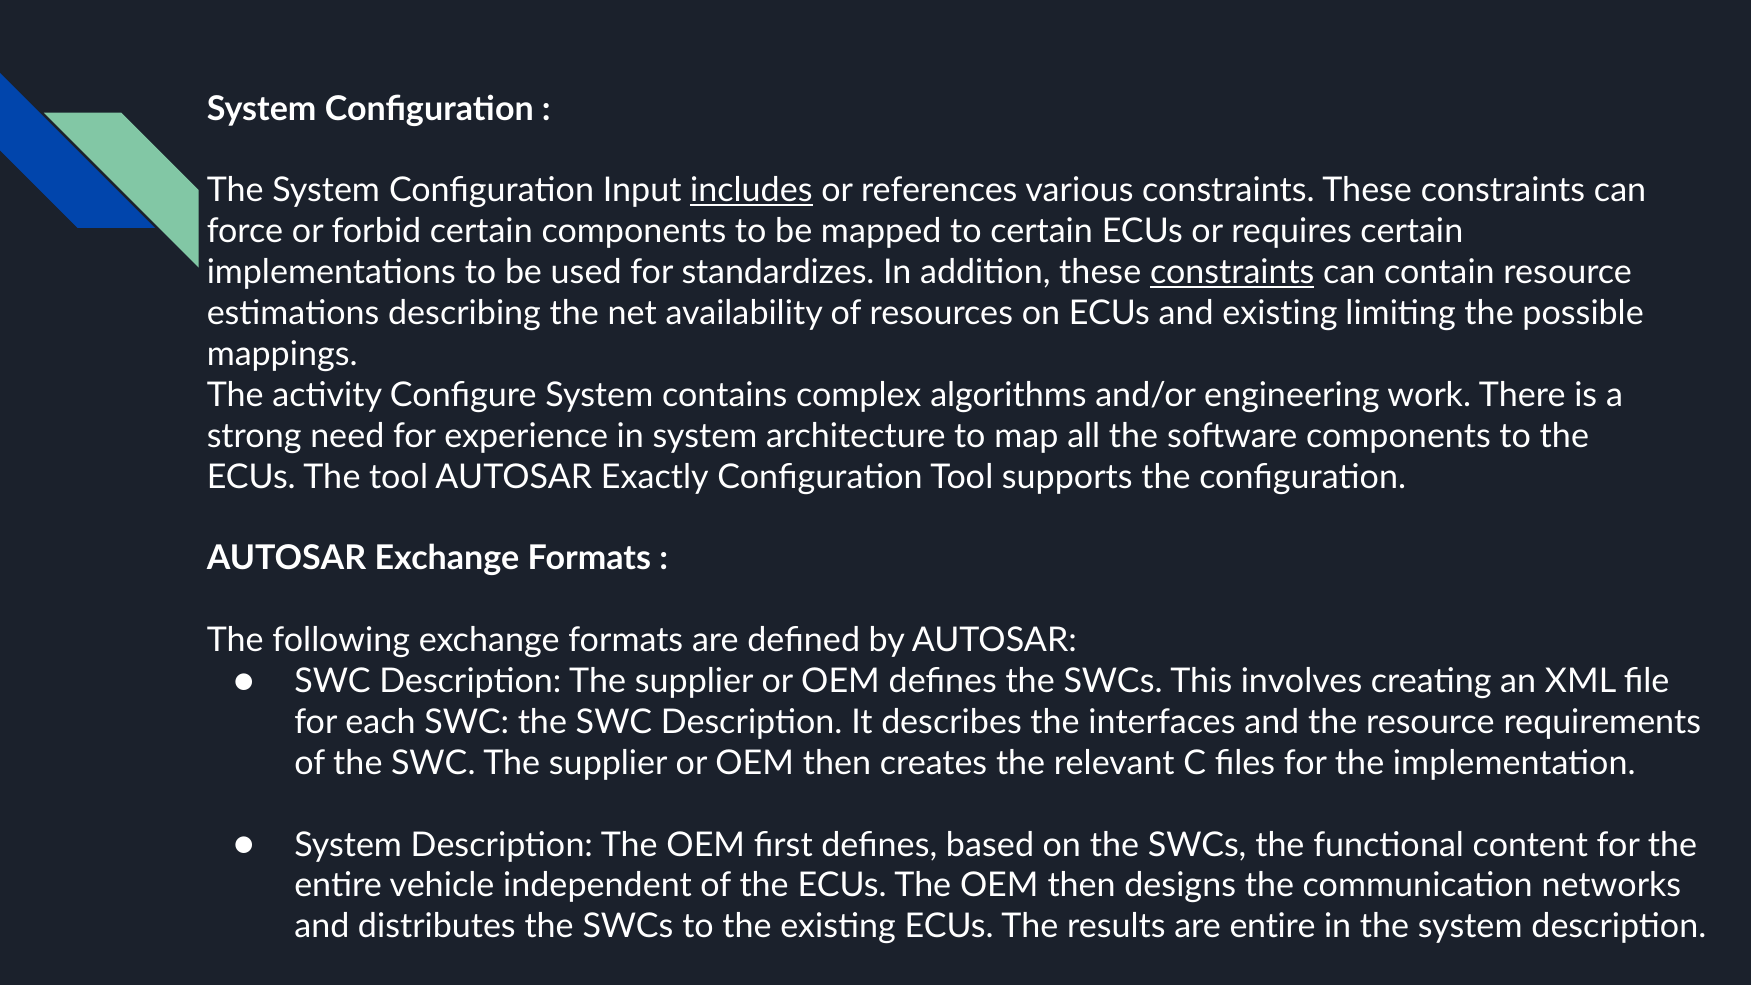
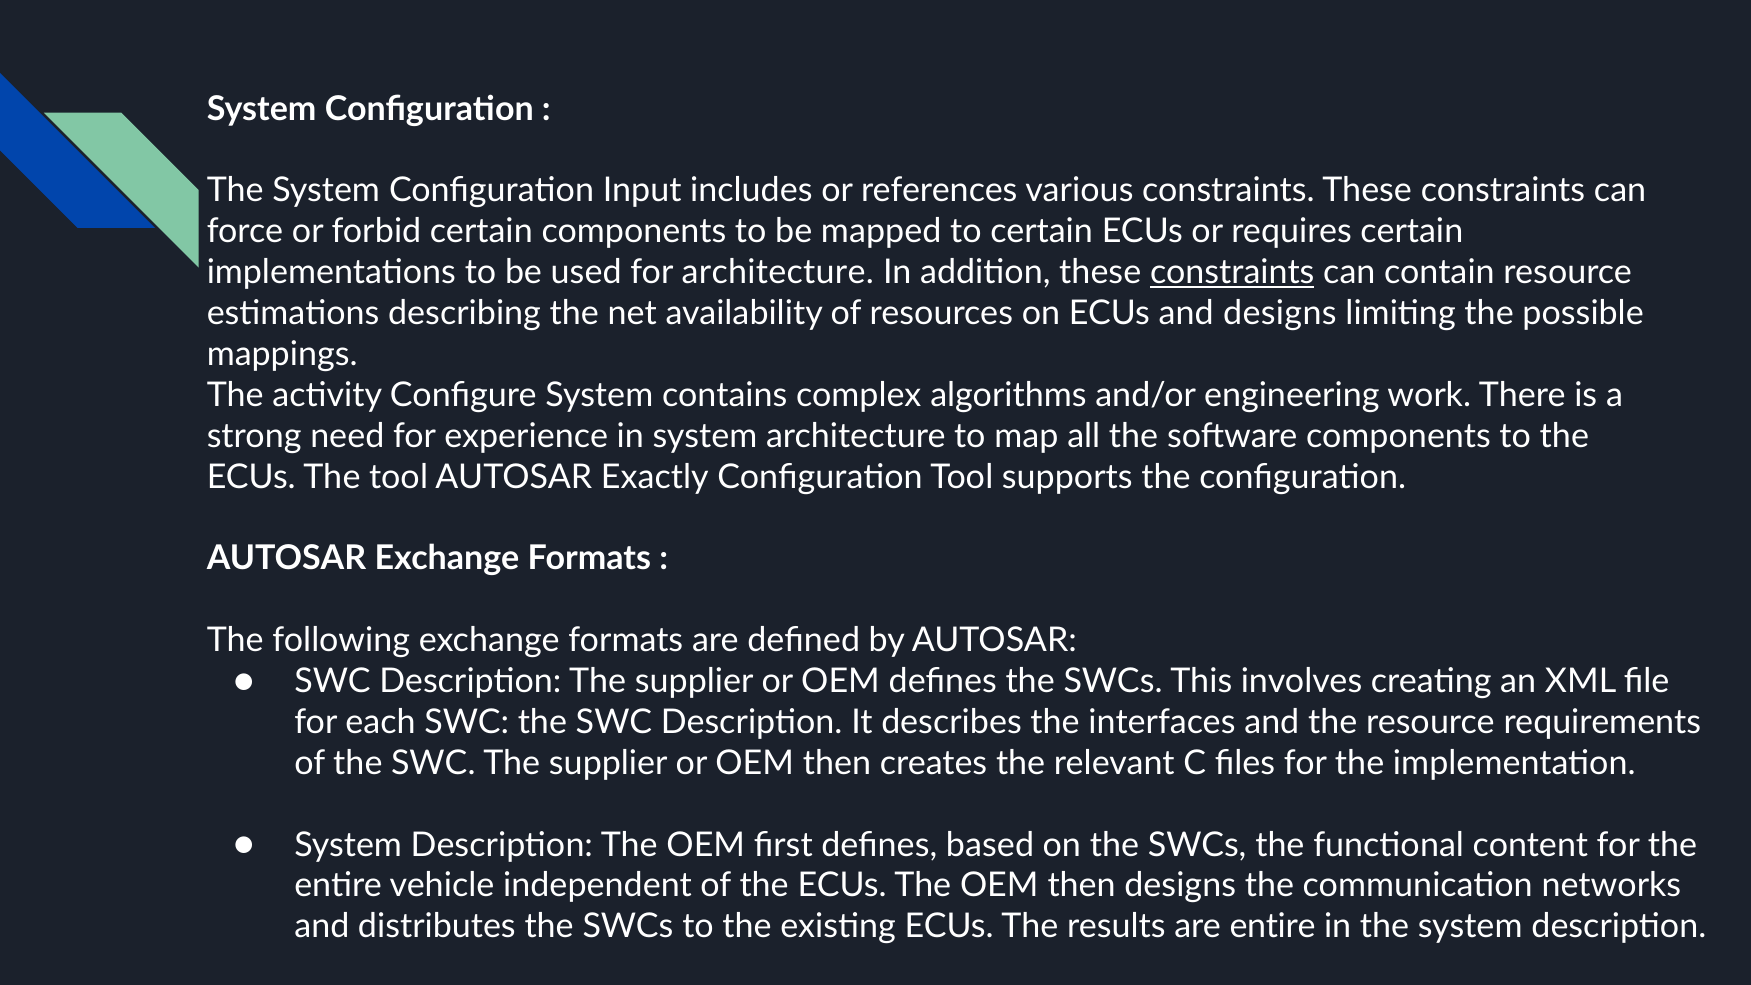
includes underline: present -> none
for standardizes: standardizes -> architecture
and existing: existing -> designs
